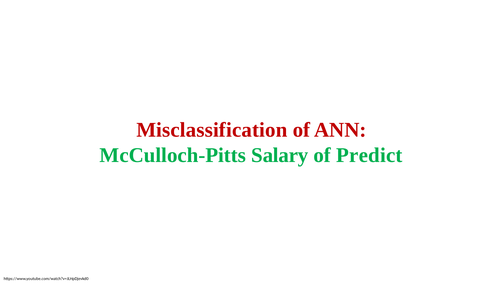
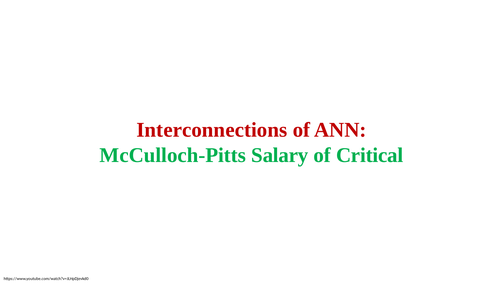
Misclassification: Misclassification -> Interconnections
Predict: Predict -> Critical
